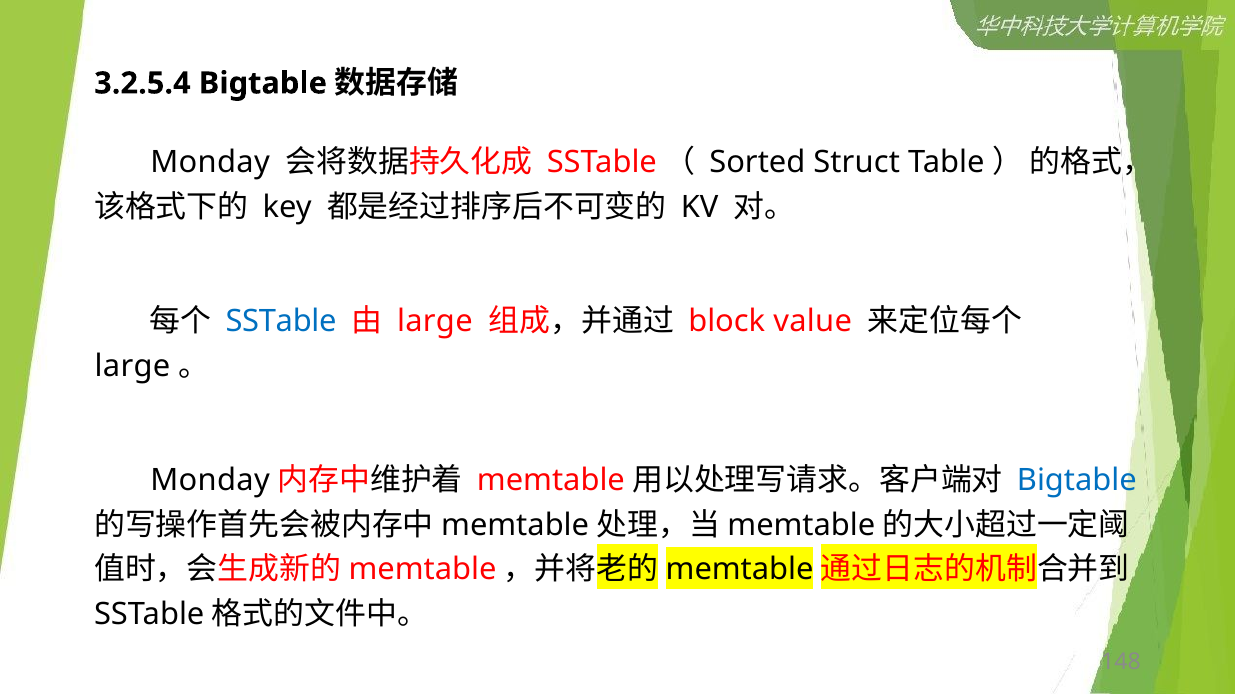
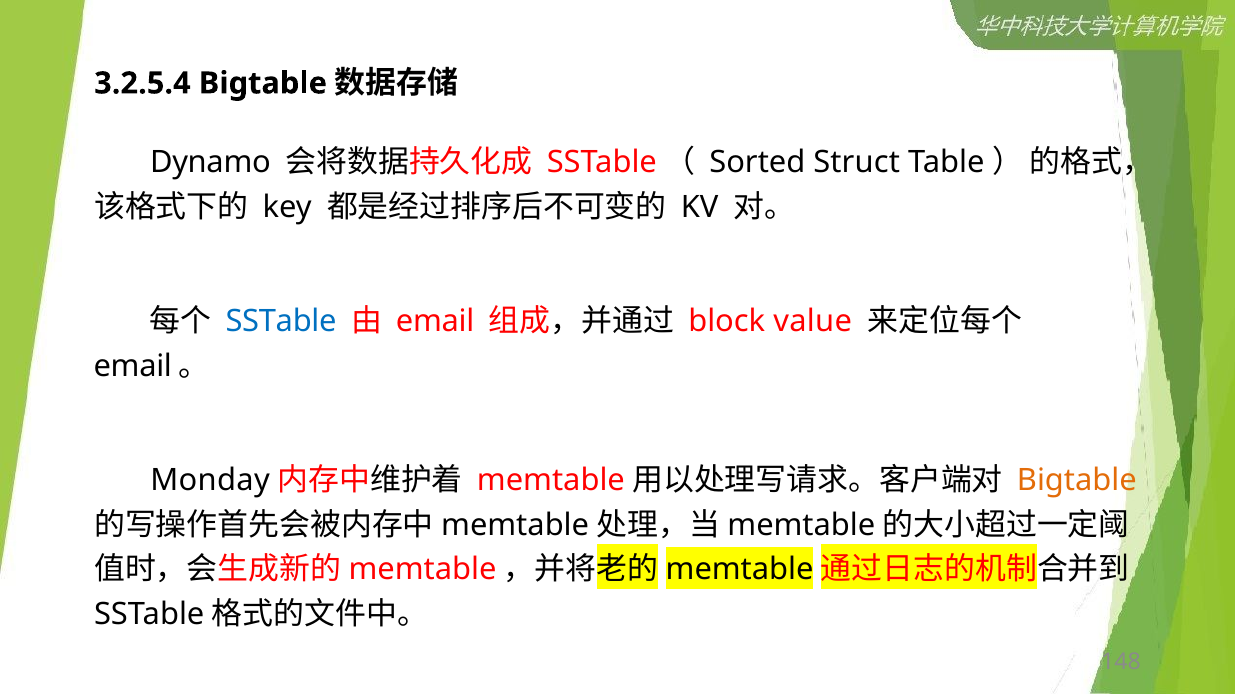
Monday at (210, 163): Monday -> Dynamo
large at (435, 322): large -> email
large at (132, 367): large -> email
Bigtable at (1077, 481) colour: blue -> orange
